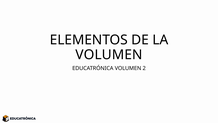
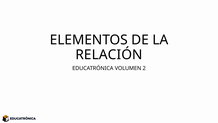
VOLUMEN at (109, 54): VOLUMEN -> RELACIÓN
